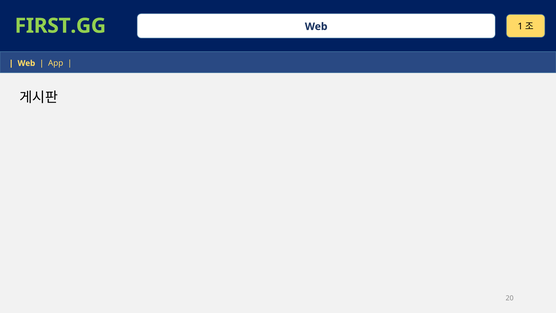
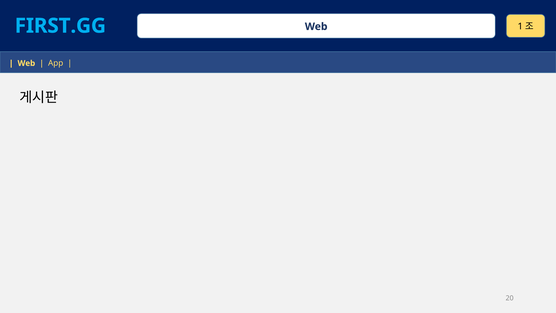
FIRST.GG colour: light green -> light blue
